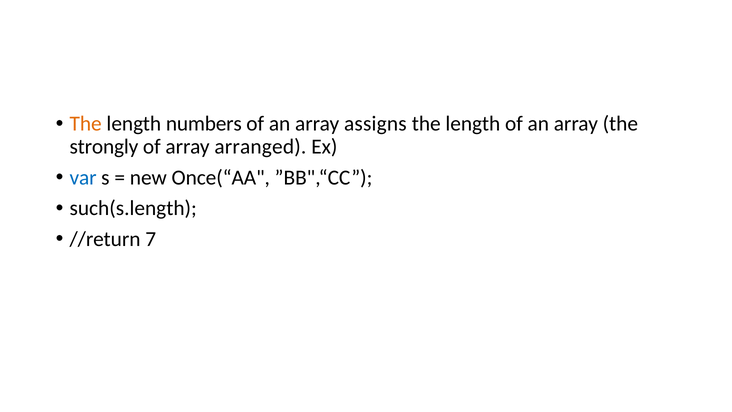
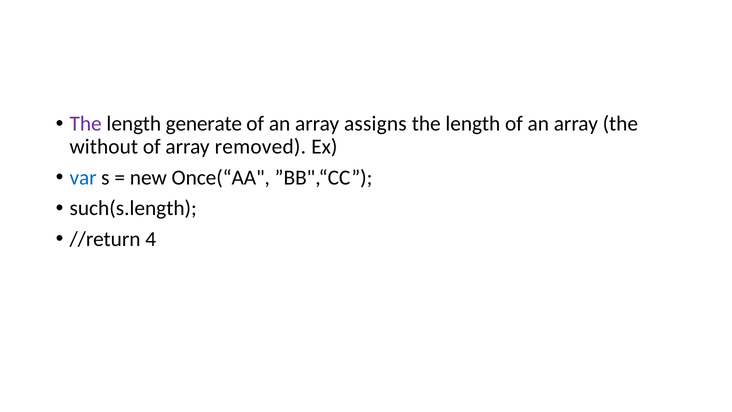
The at (86, 124) colour: orange -> purple
numbers: numbers -> generate
strongly: strongly -> without
arranged: arranged -> removed
7: 7 -> 4
